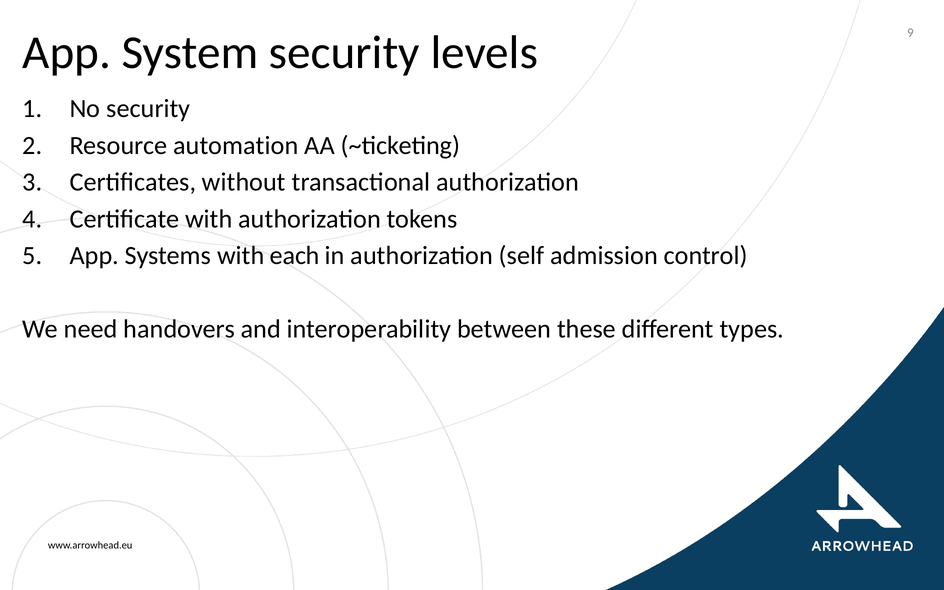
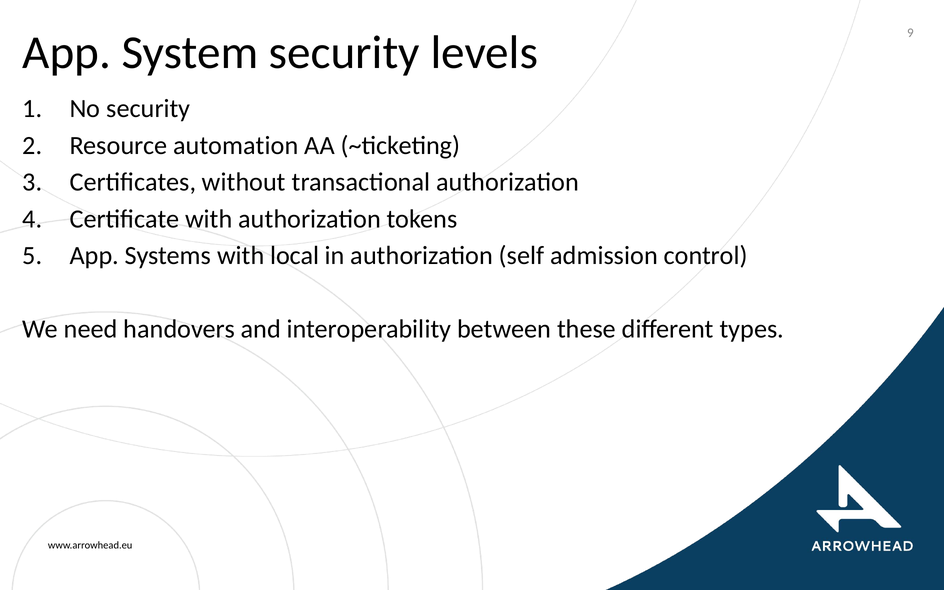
each: each -> local
